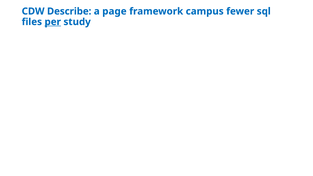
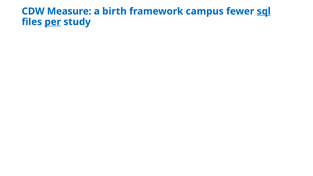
Describe: Describe -> Measure
page: page -> birth
sql underline: none -> present
